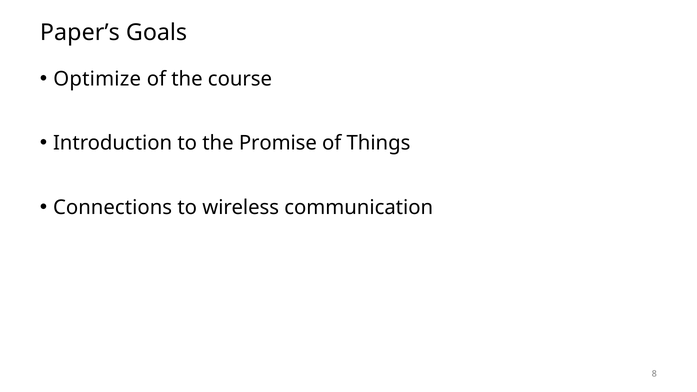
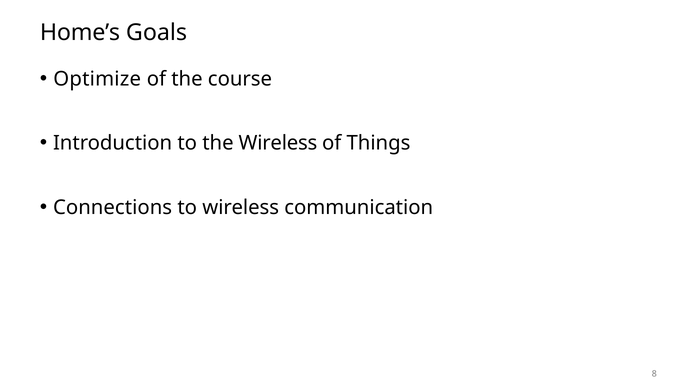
Paper’s: Paper’s -> Home’s
the Promise: Promise -> Wireless
